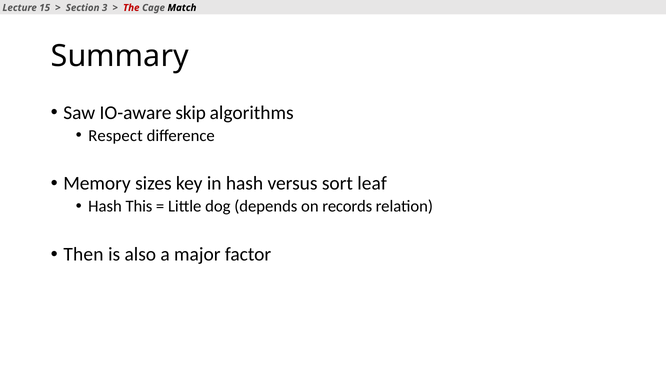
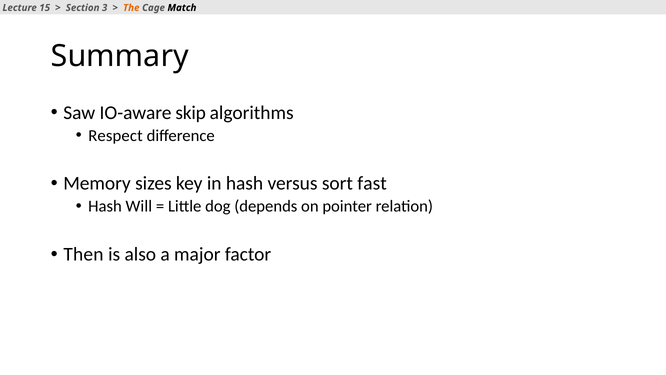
The colour: red -> orange
leaf: leaf -> fast
This: This -> Will
records: records -> pointer
